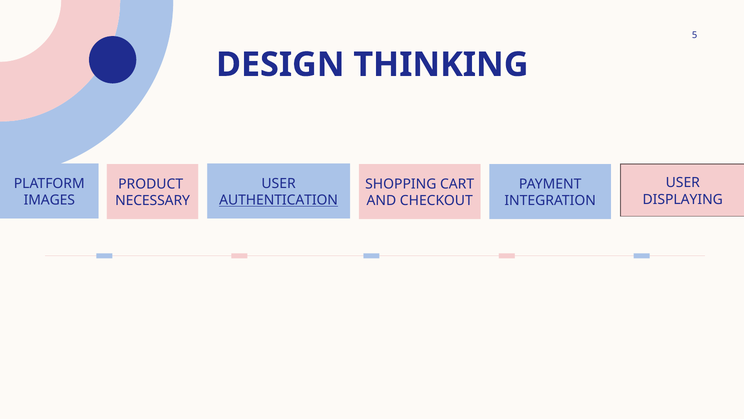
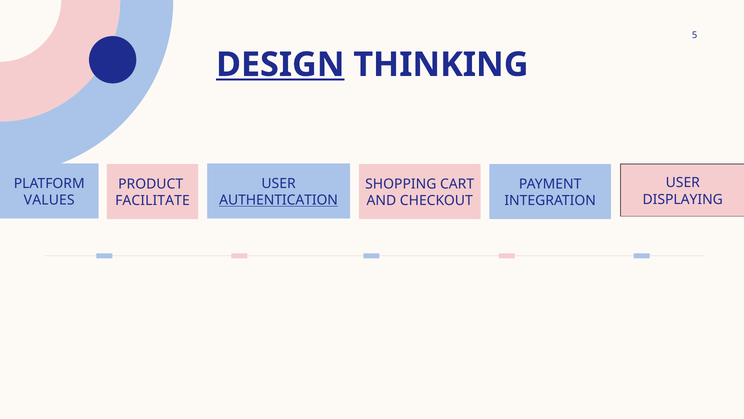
DESIGN underline: none -> present
IMAGES: IMAGES -> VALUES
NECESSARY: NECESSARY -> FACILITATE
